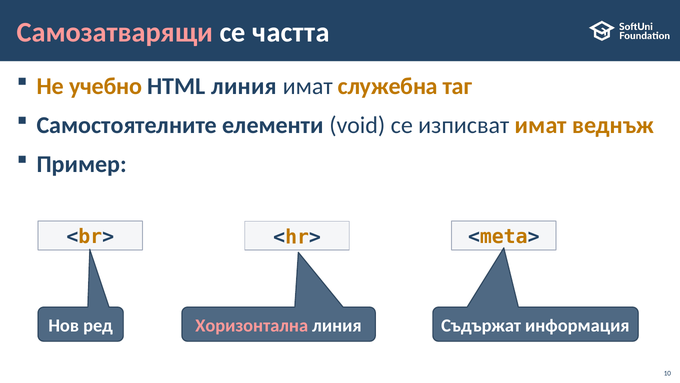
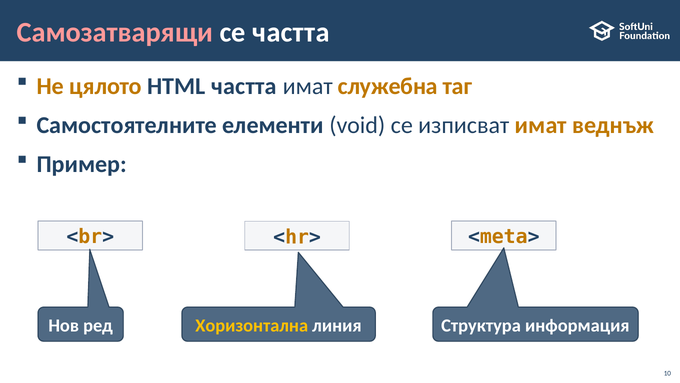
учебно: учебно -> цялото
HTML линия: линия -> частта
Хоризонтална colour: pink -> yellow
Съдържат: Съдържат -> Структура
